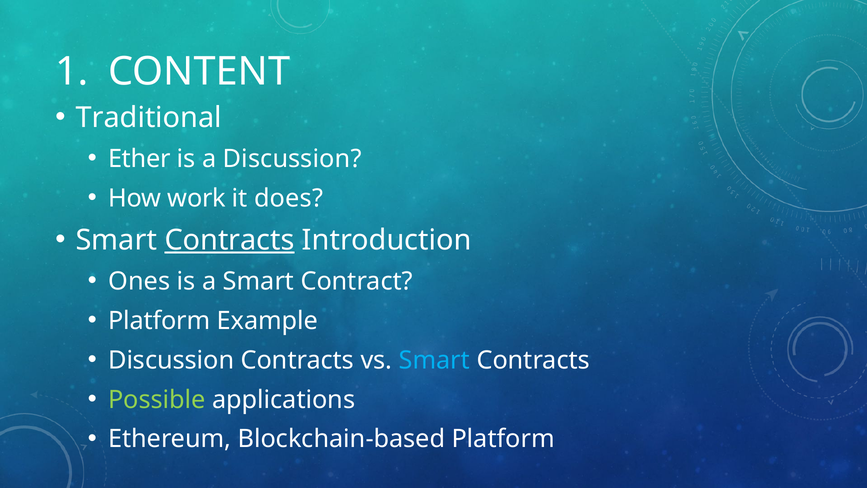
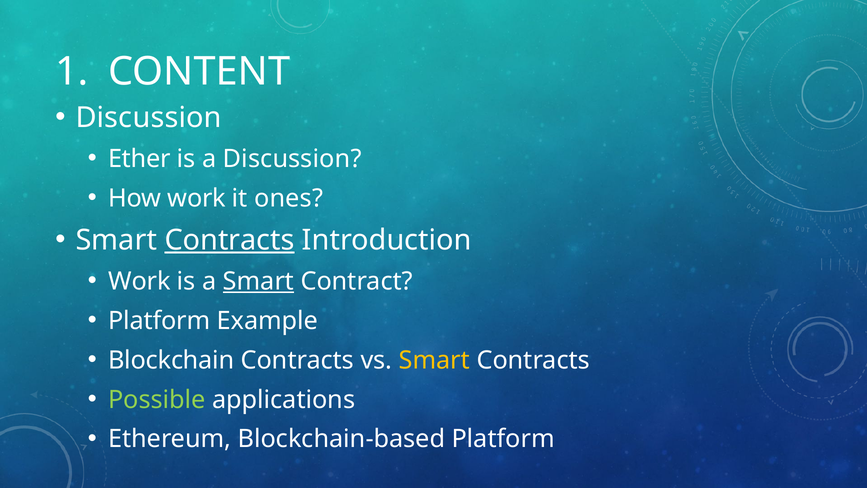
Traditional at (149, 117): Traditional -> Discussion
does: does -> ones
Ones at (139, 281): Ones -> Work
Smart at (258, 281) underline: none -> present
Discussion at (171, 360): Discussion -> Blockchain
Smart at (434, 360) colour: light blue -> yellow
